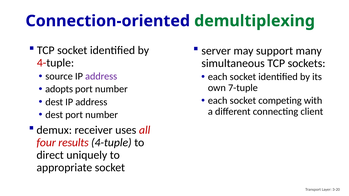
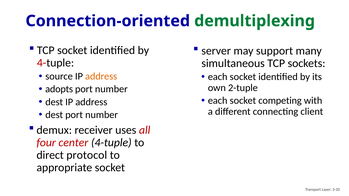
address at (101, 76) colour: purple -> orange
7-tuple: 7-tuple -> 2-tuple
results: results -> center
uniquely: uniquely -> protocol
